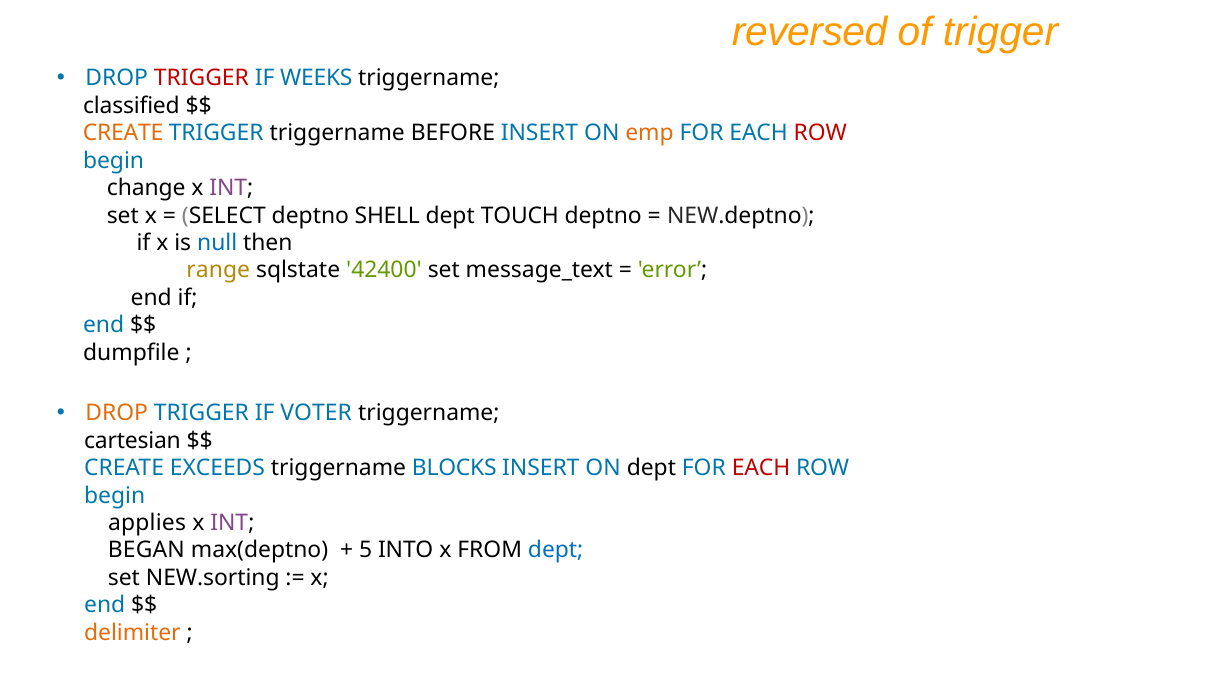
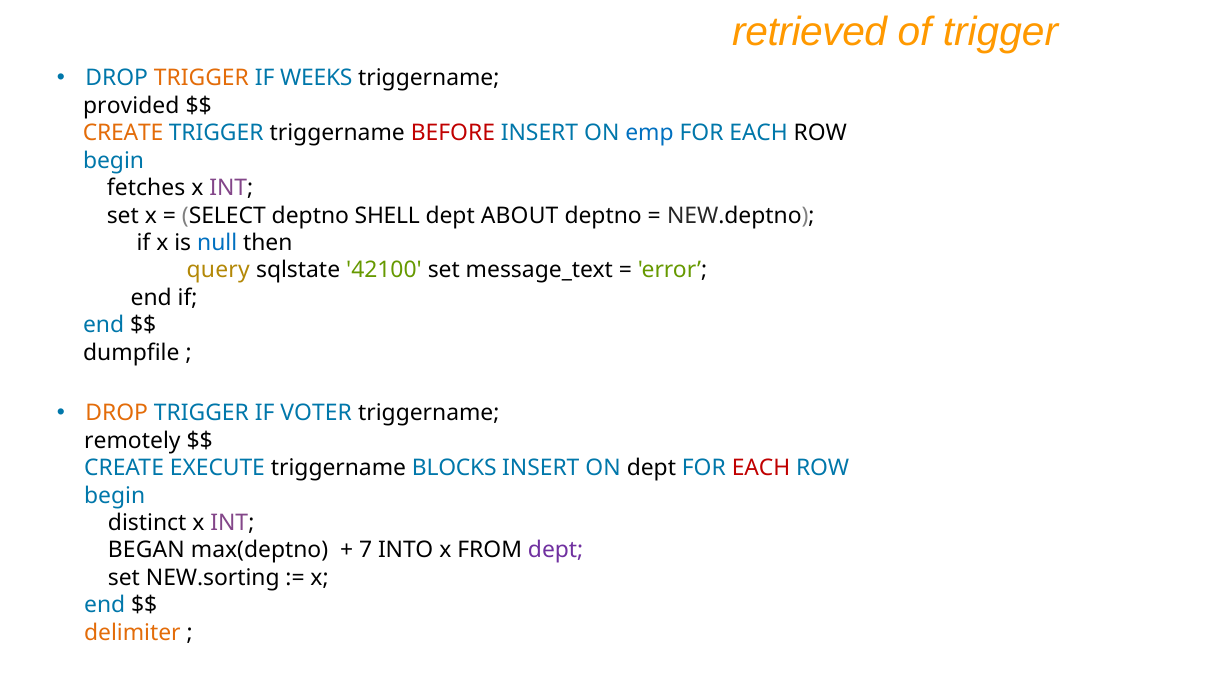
reversed: reversed -> retrieved
TRIGGER at (201, 78) colour: red -> orange
classified: classified -> provided
BEFORE colour: black -> red
emp colour: orange -> blue
ROW at (820, 133) colour: red -> black
change: change -> fetches
TOUCH: TOUCH -> ABOUT
range: range -> query
42400: 42400 -> 42100
cartesian: cartesian -> remotely
EXCEEDS: EXCEEDS -> EXECUTE
applies: applies -> distinct
5: 5 -> 7
dept at (556, 551) colour: blue -> purple
